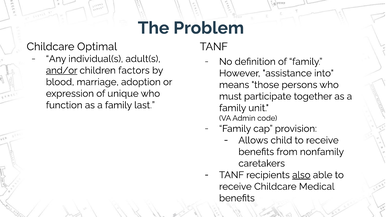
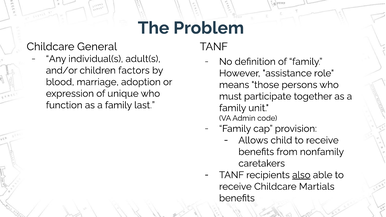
Optimal: Optimal -> General
and/or underline: present -> none
into: into -> role
Medical: Medical -> Martials
